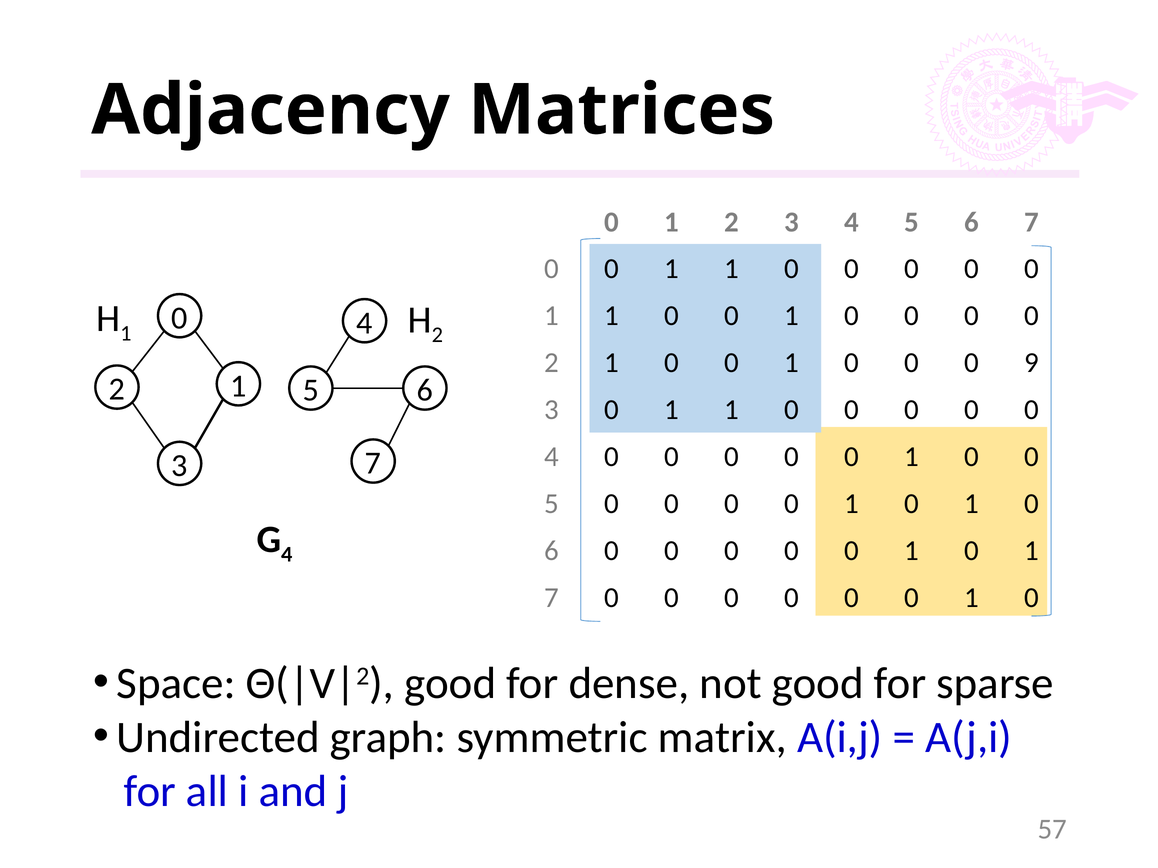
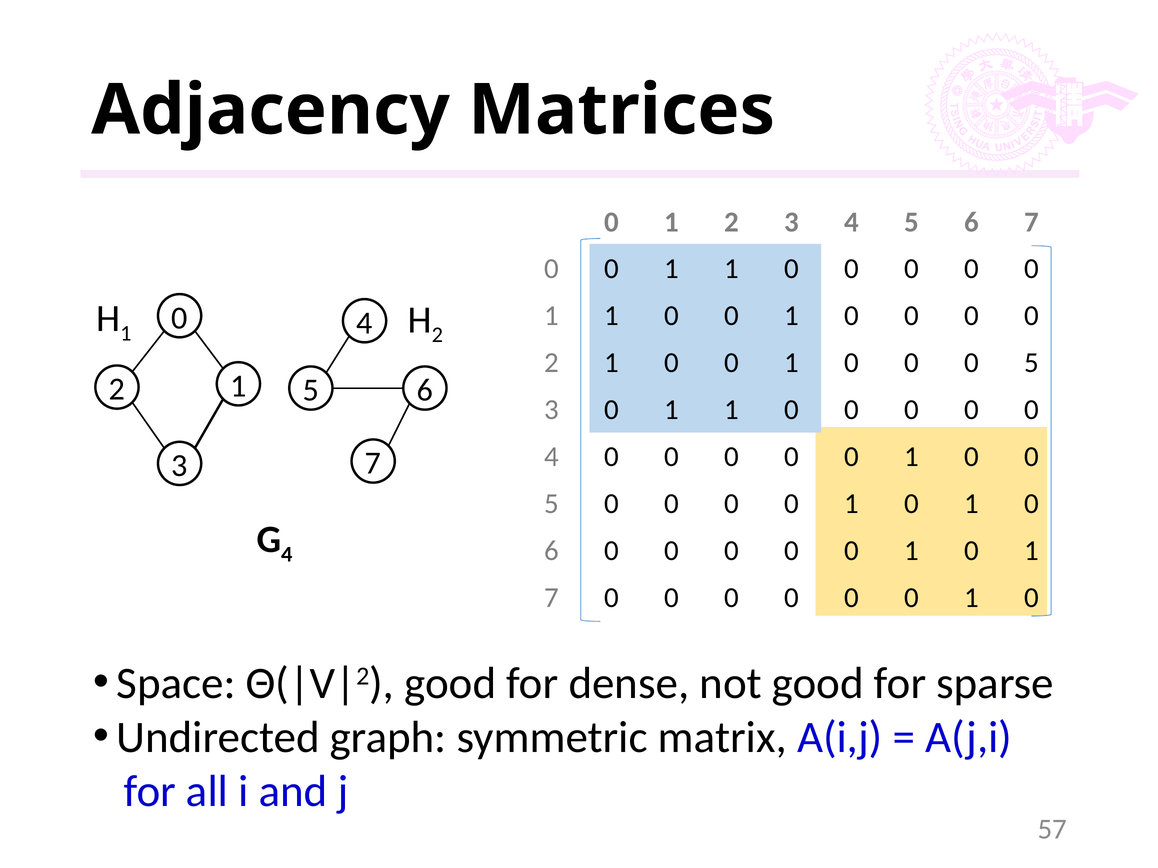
0 0 0 9: 9 -> 5
